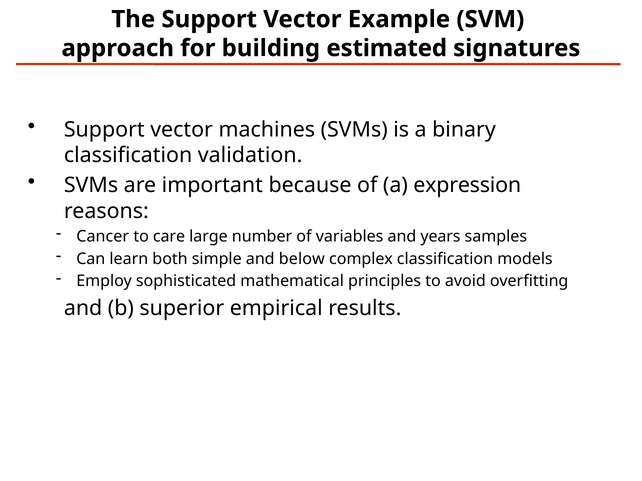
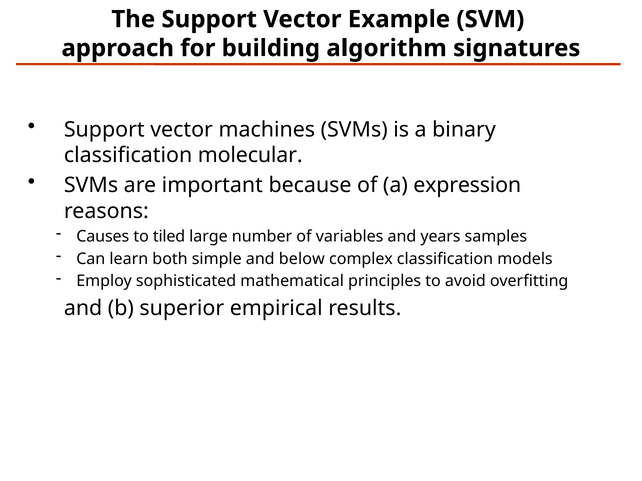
estimated: estimated -> algorithm
validation: validation -> molecular
Cancer: Cancer -> Causes
care: care -> tiled
